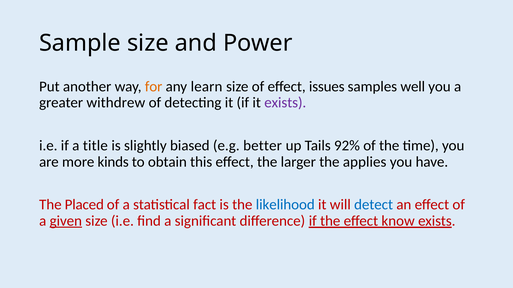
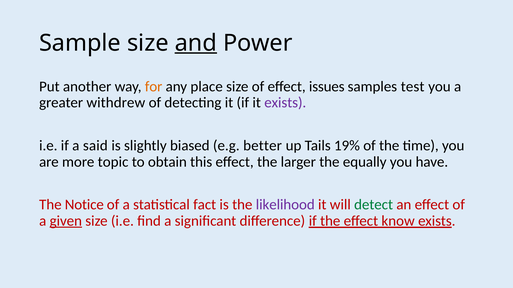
and underline: none -> present
learn: learn -> place
well: well -> test
title: title -> said
92%: 92% -> 19%
kinds: kinds -> topic
applies: applies -> equally
Placed: Placed -> Notice
likelihood colour: blue -> purple
detect colour: blue -> green
